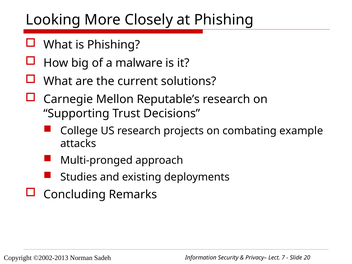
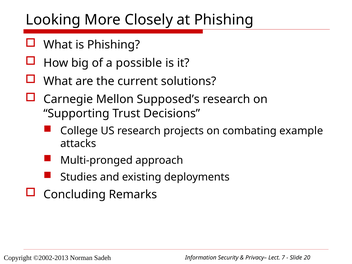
malware: malware -> possible
Reputable’s: Reputable’s -> Supposed’s
